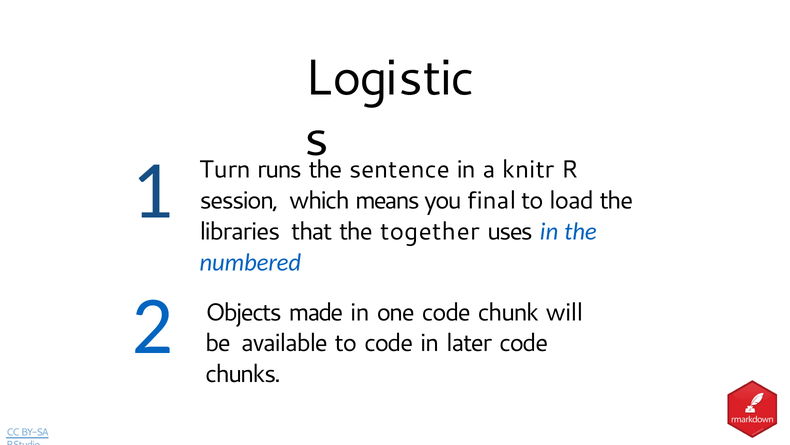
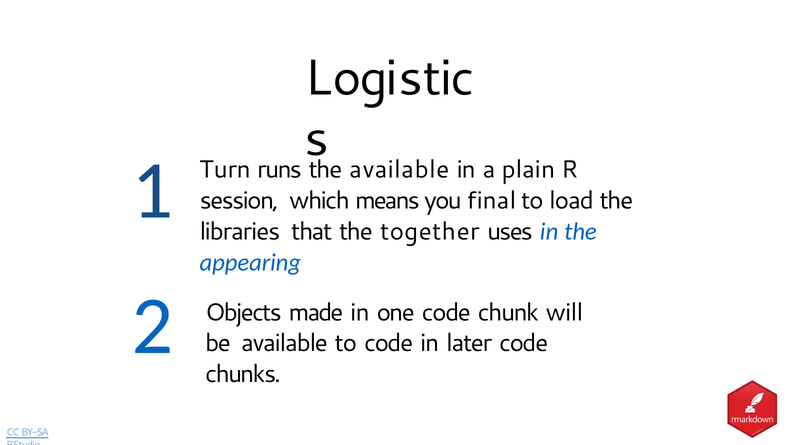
the sentence: sentence -> available
knitr: knitr -> plain
numbered: numbered -> appearing
